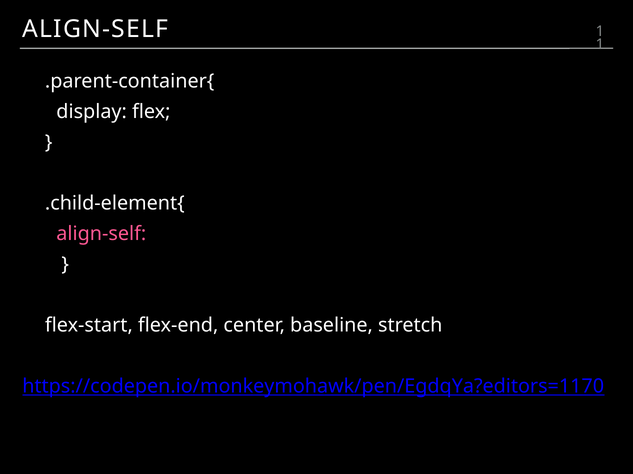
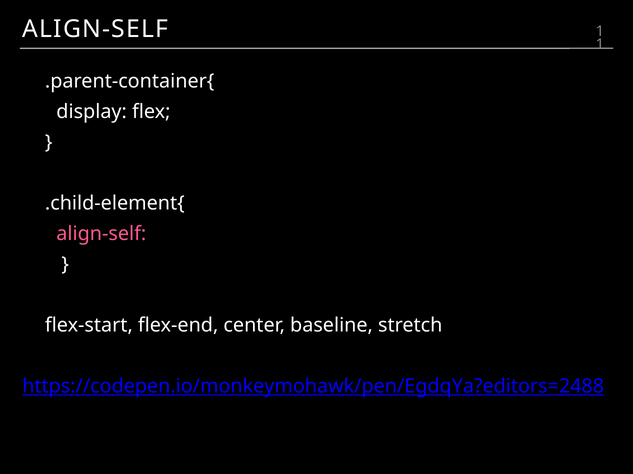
https://codepen.io/monkeymohawk/pen/EgdqYa?editors=1170: https://codepen.io/monkeymohawk/pen/EgdqYa?editors=1170 -> https://codepen.io/monkeymohawk/pen/EgdqYa?editors=2488
